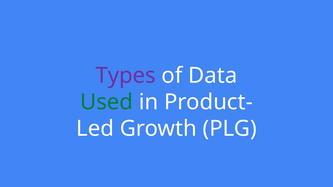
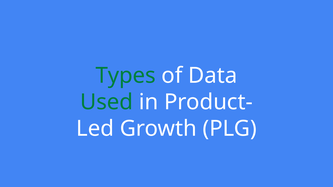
Types colour: purple -> green
